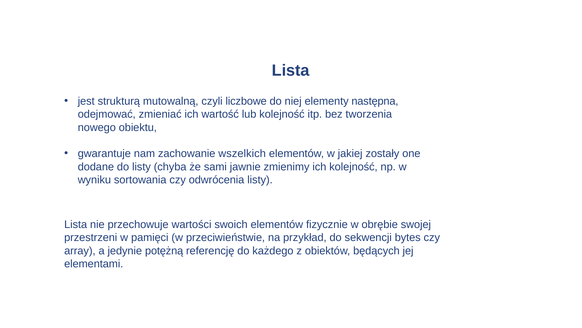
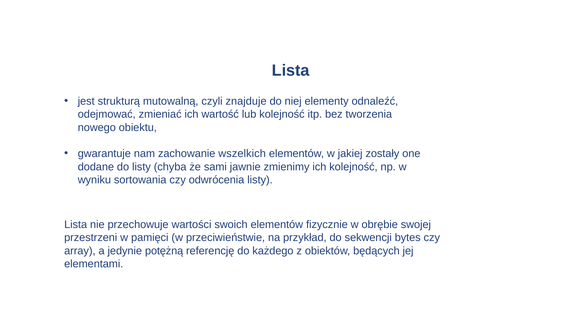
liczbowe: liczbowe -> znajduje
następna: następna -> odnaleźć
